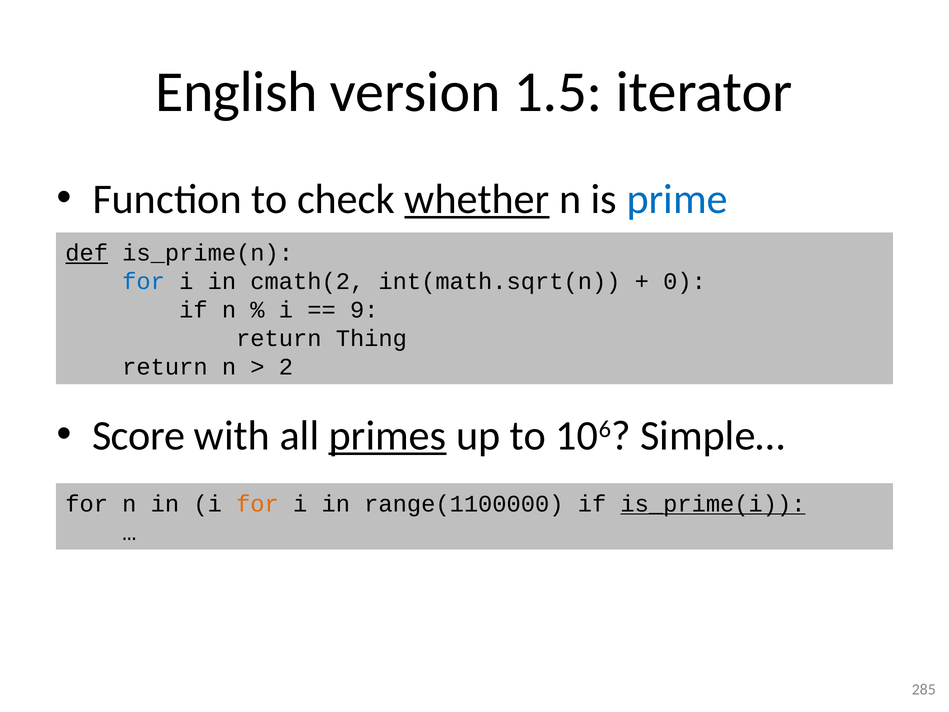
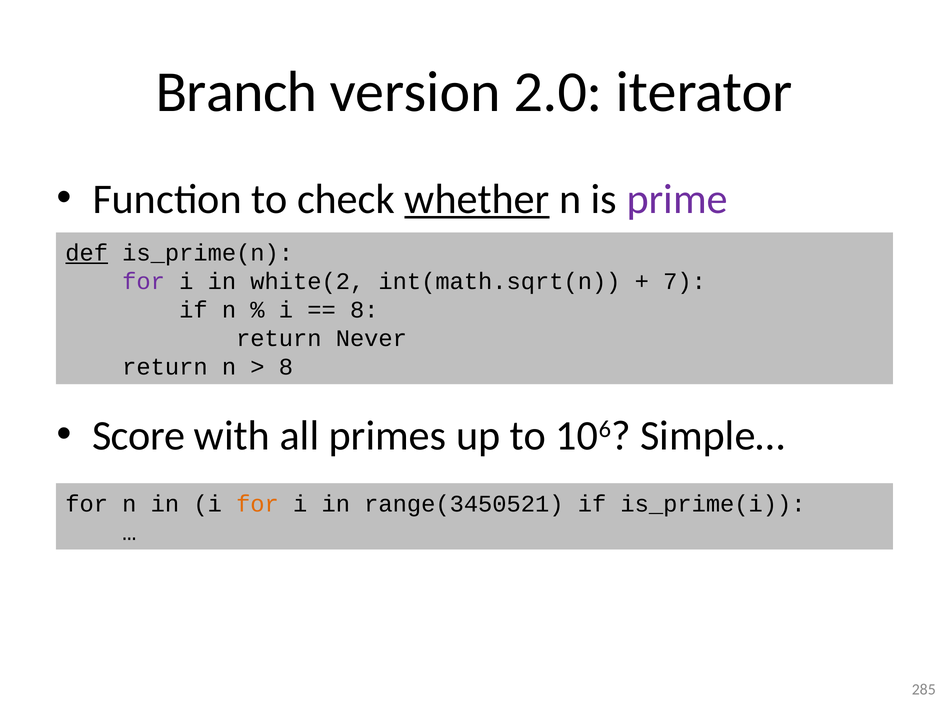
English: English -> Branch
1.5: 1.5 -> 2.0
prime colour: blue -> purple
for at (144, 281) colour: blue -> purple
cmath(2: cmath(2 -> white(2
0: 0 -> 7
9 at (364, 310): 9 -> 8
Thing: Thing -> Never
2 at (286, 367): 2 -> 8
primes underline: present -> none
range(1100000: range(1100000 -> range(3450521
is_prime(i underline: present -> none
